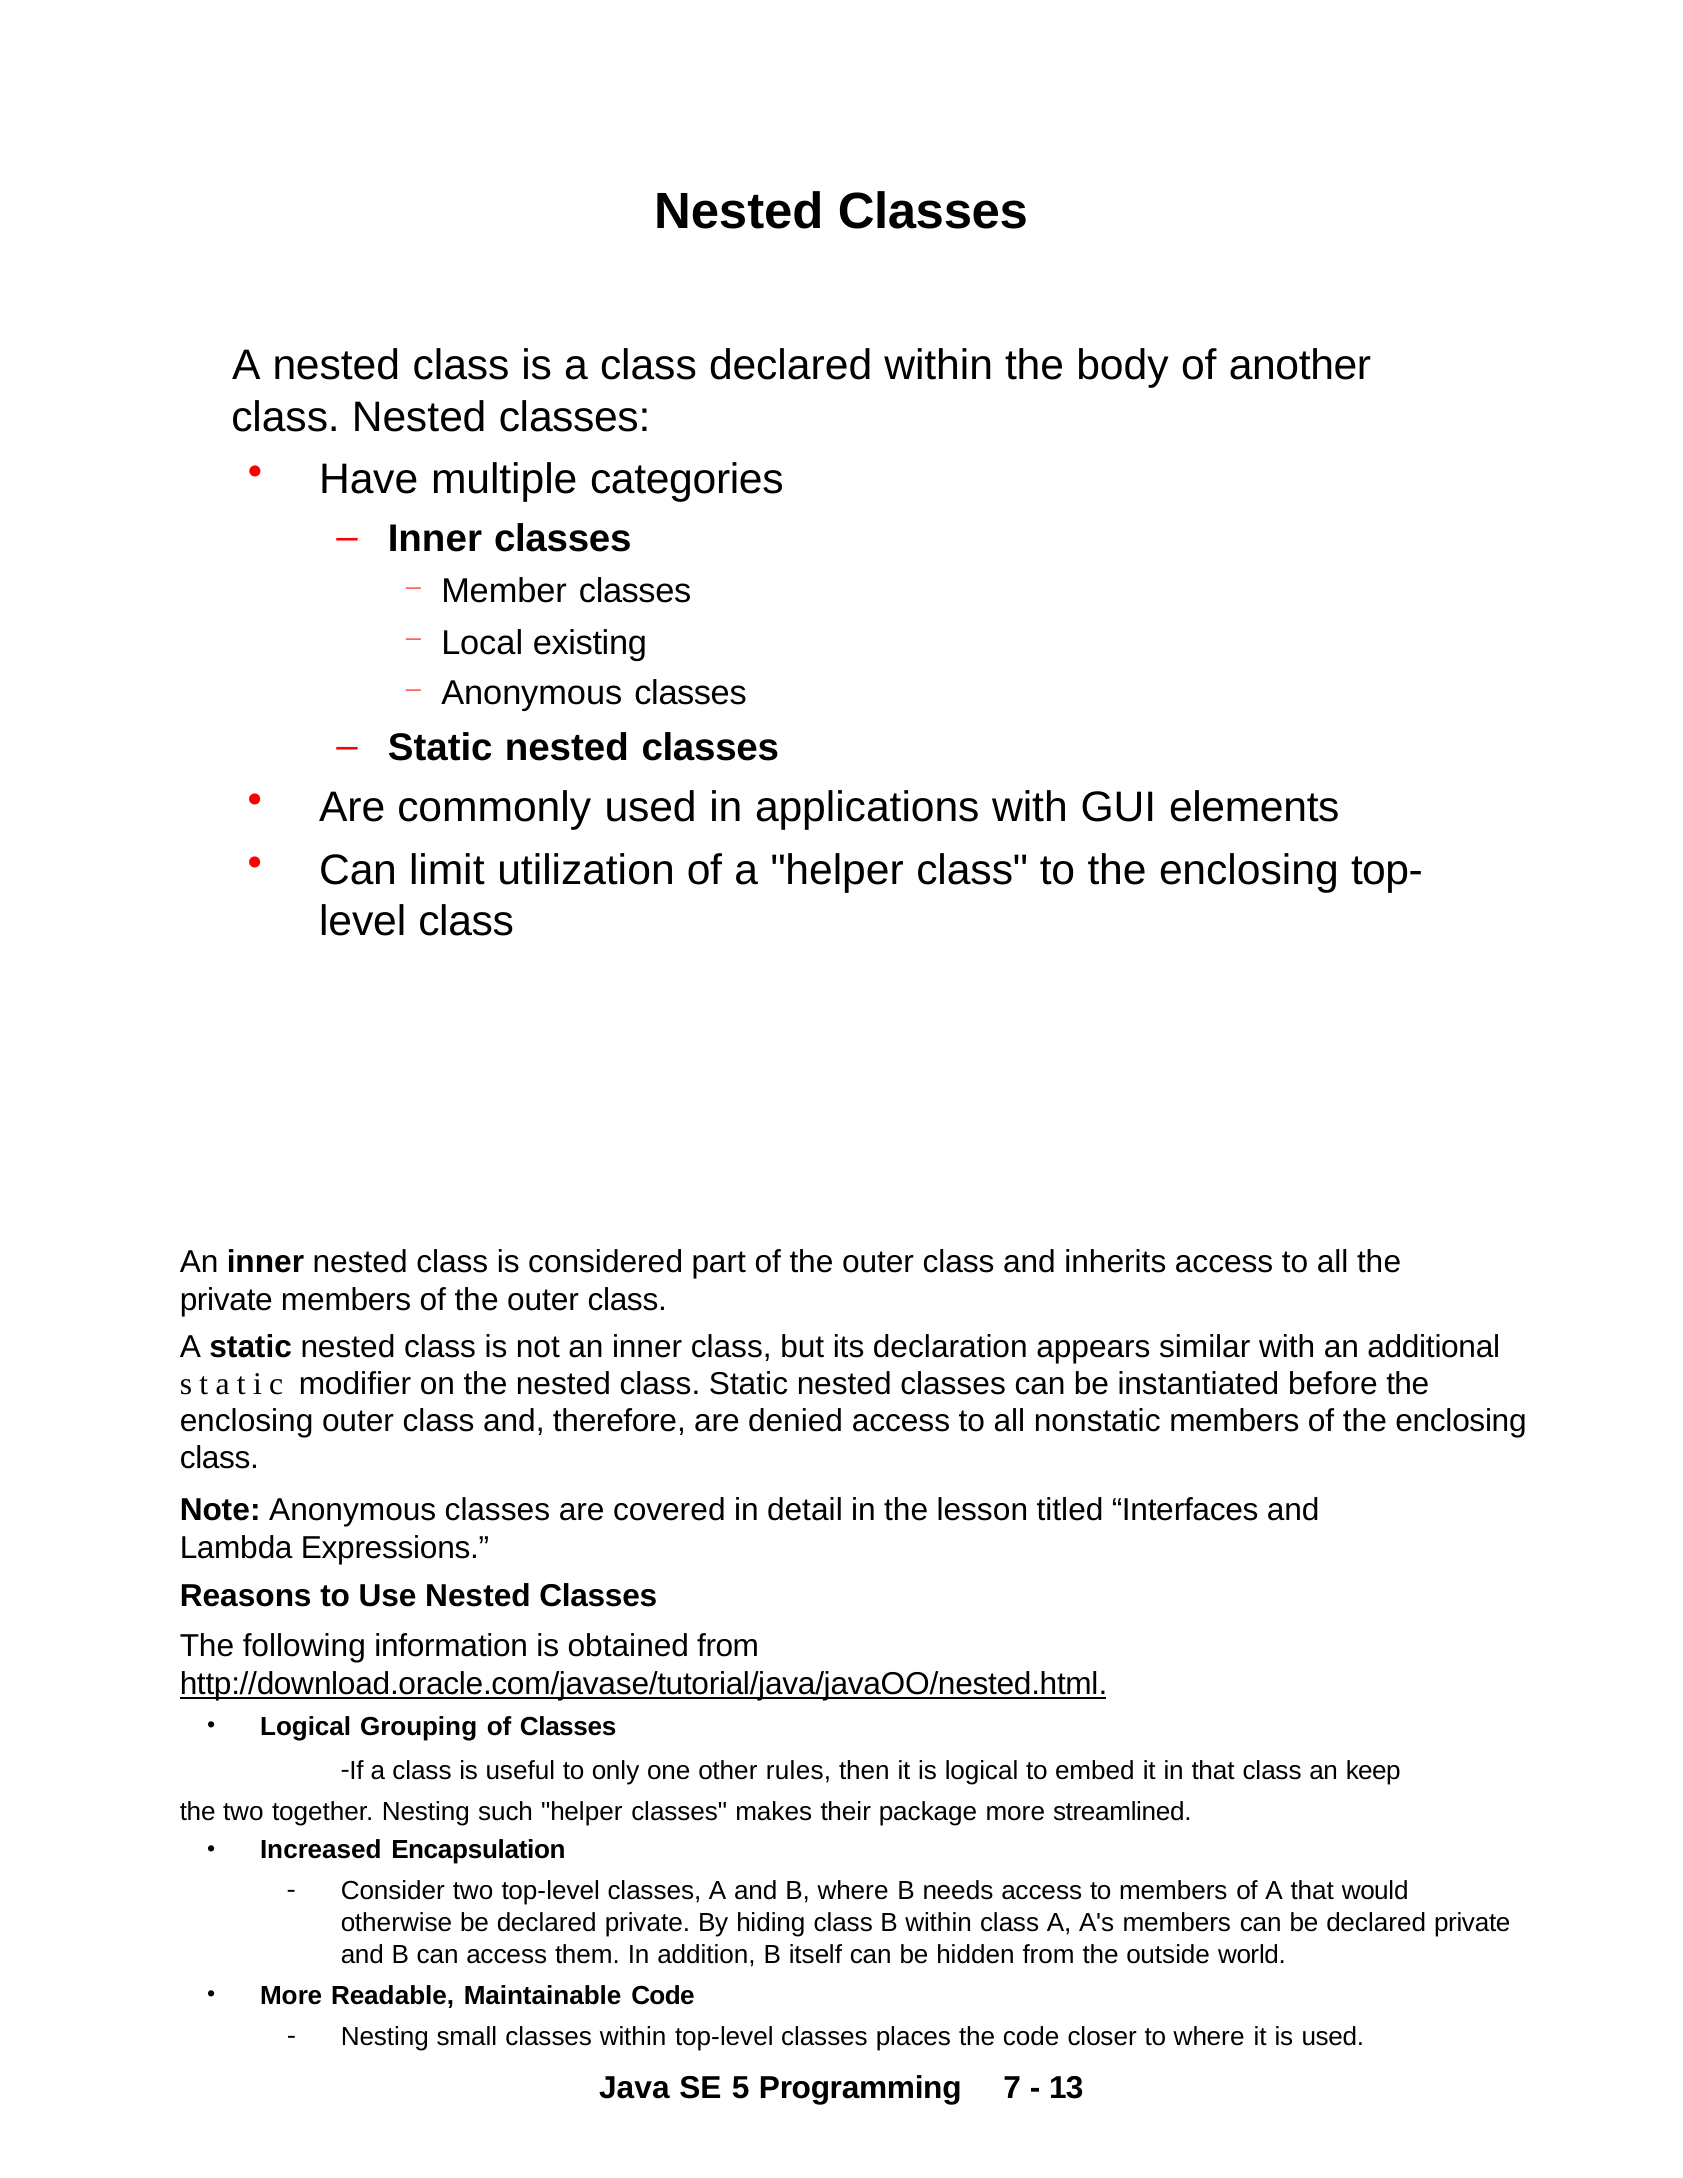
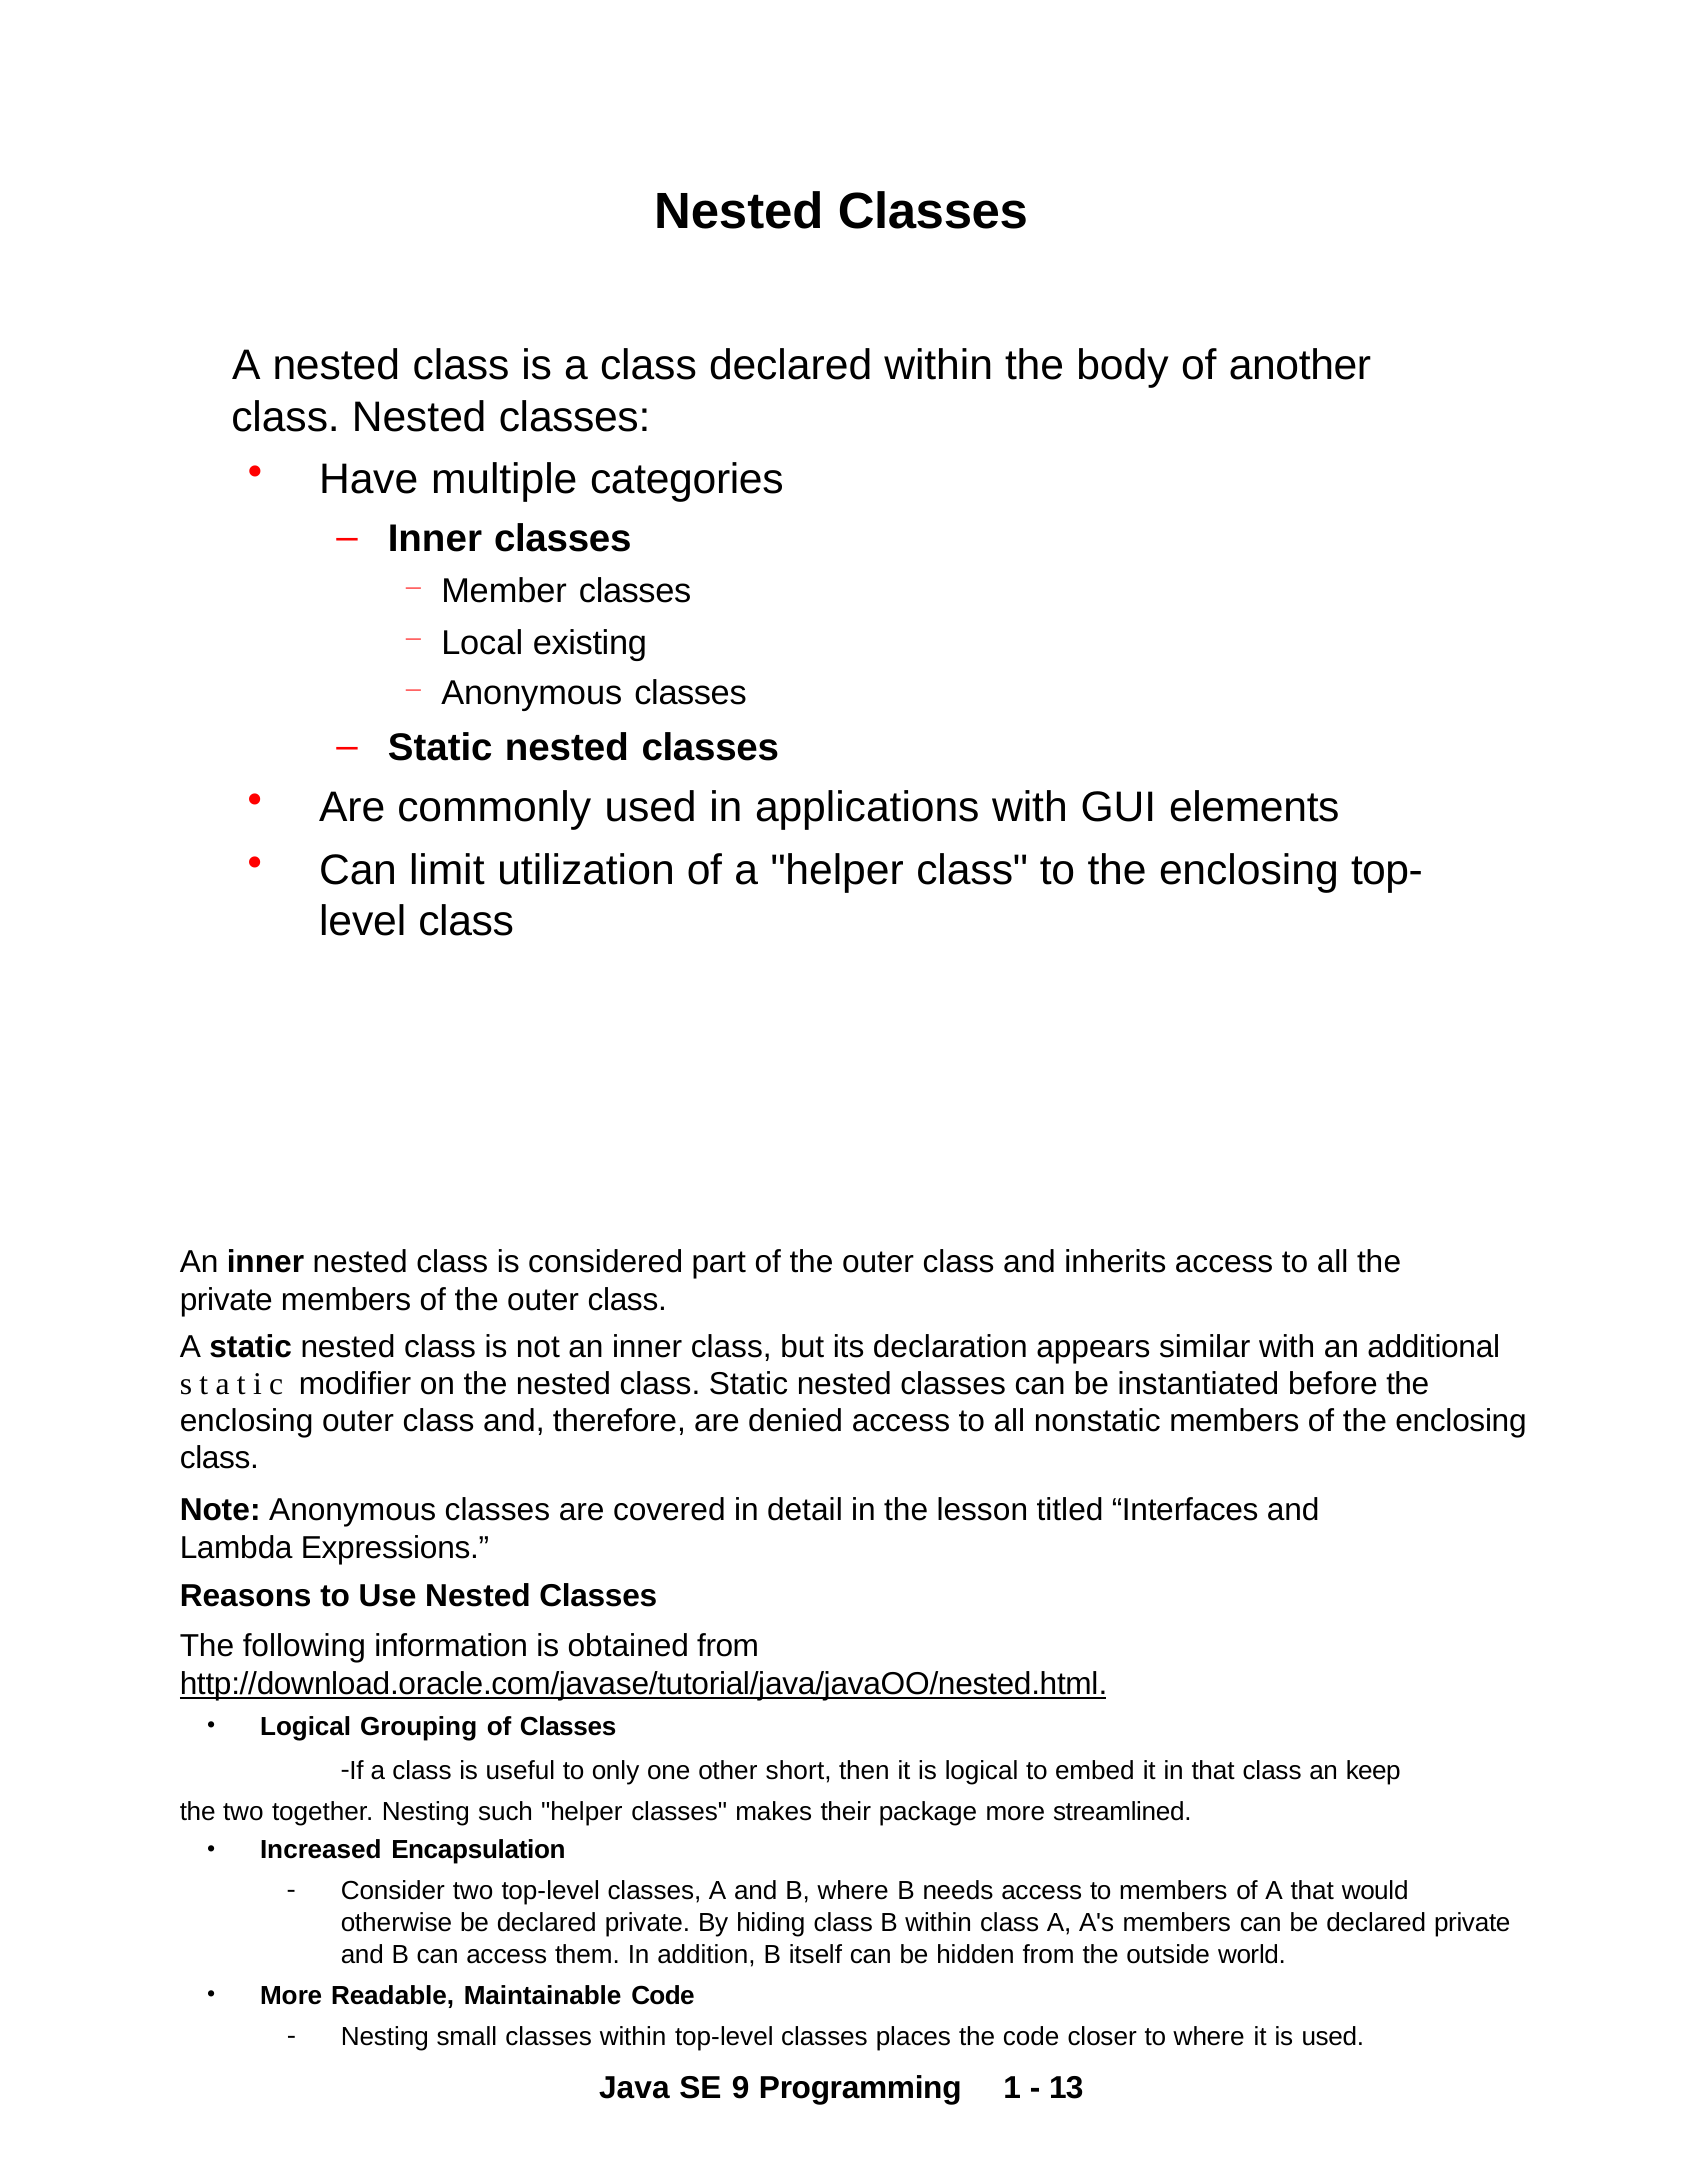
rules: rules -> short
5: 5 -> 9
7: 7 -> 1
